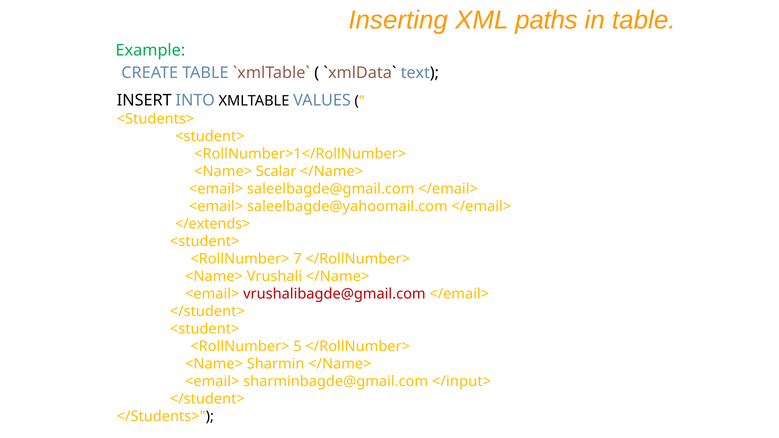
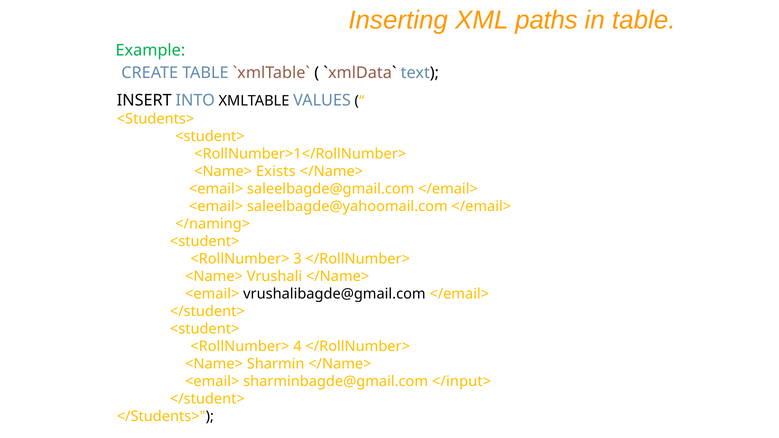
Scalar: Scalar -> Exists
</extends>: </extends> -> </naming>
7: 7 -> 3
vrushalibagde@gmail.com colour: red -> black
5: 5 -> 4
